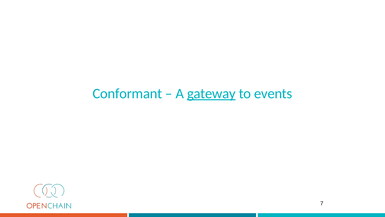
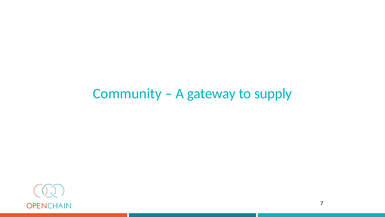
Conformant: Conformant -> Community
gateway underline: present -> none
events: events -> supply
